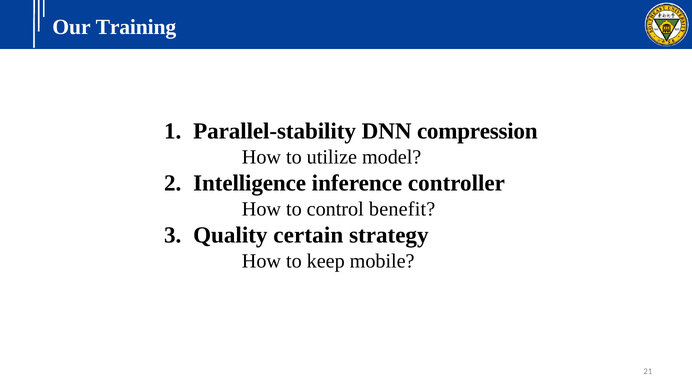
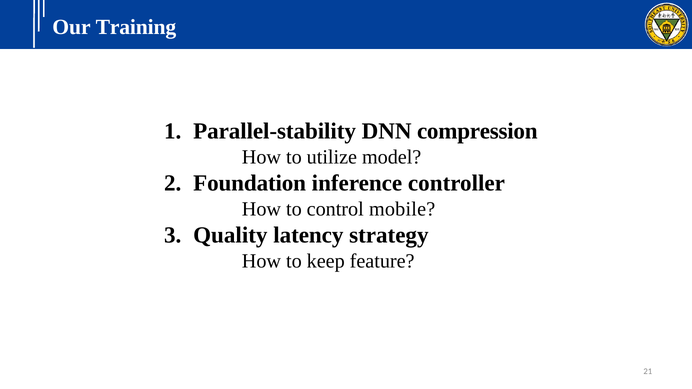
Intelligence: Intelligence -> Foundation
benefit: benefit -> mobile
certain: certain -> latency
mobile: mobile -> feature
